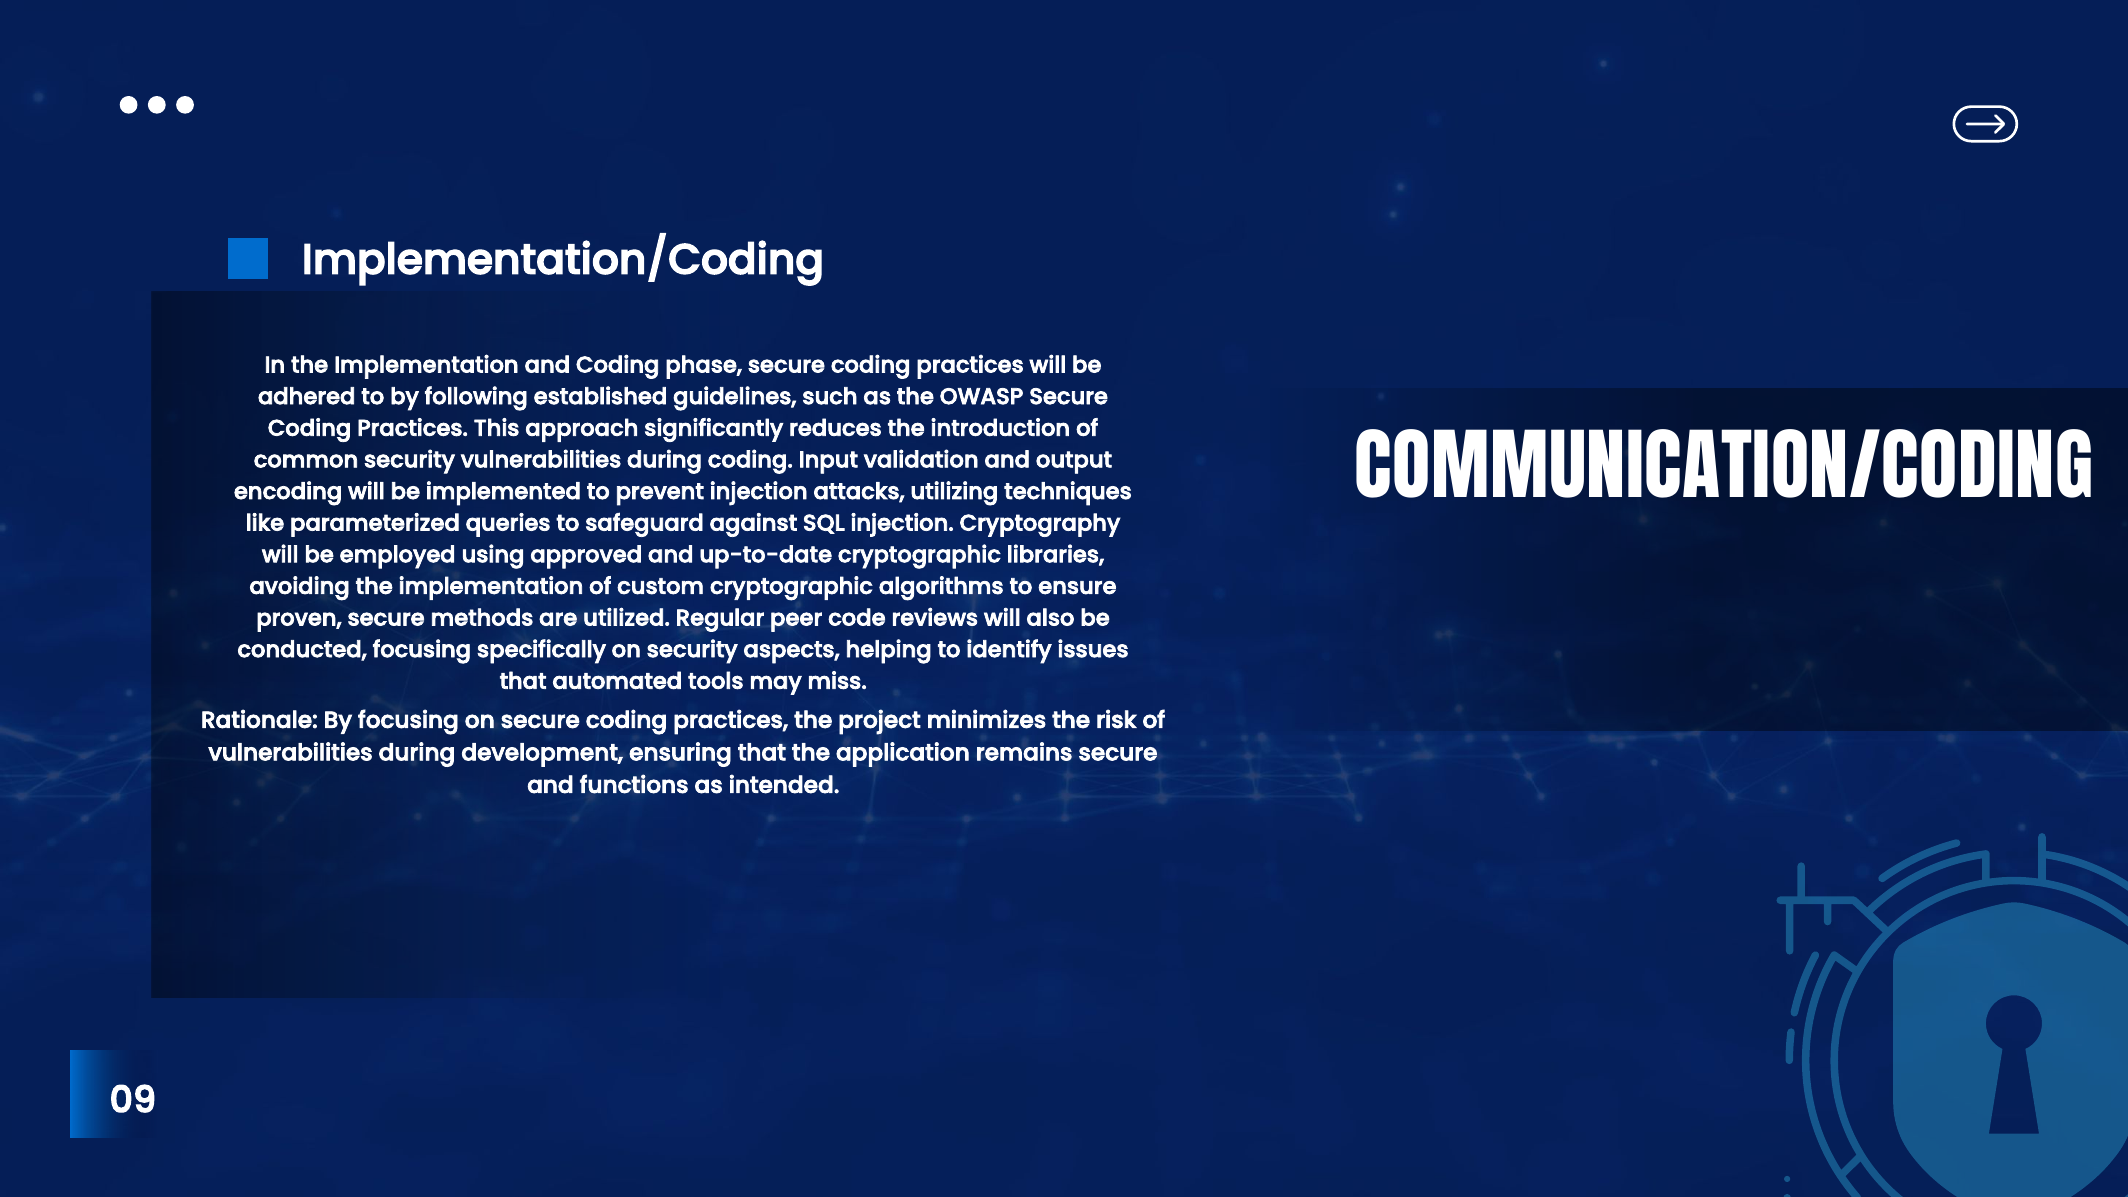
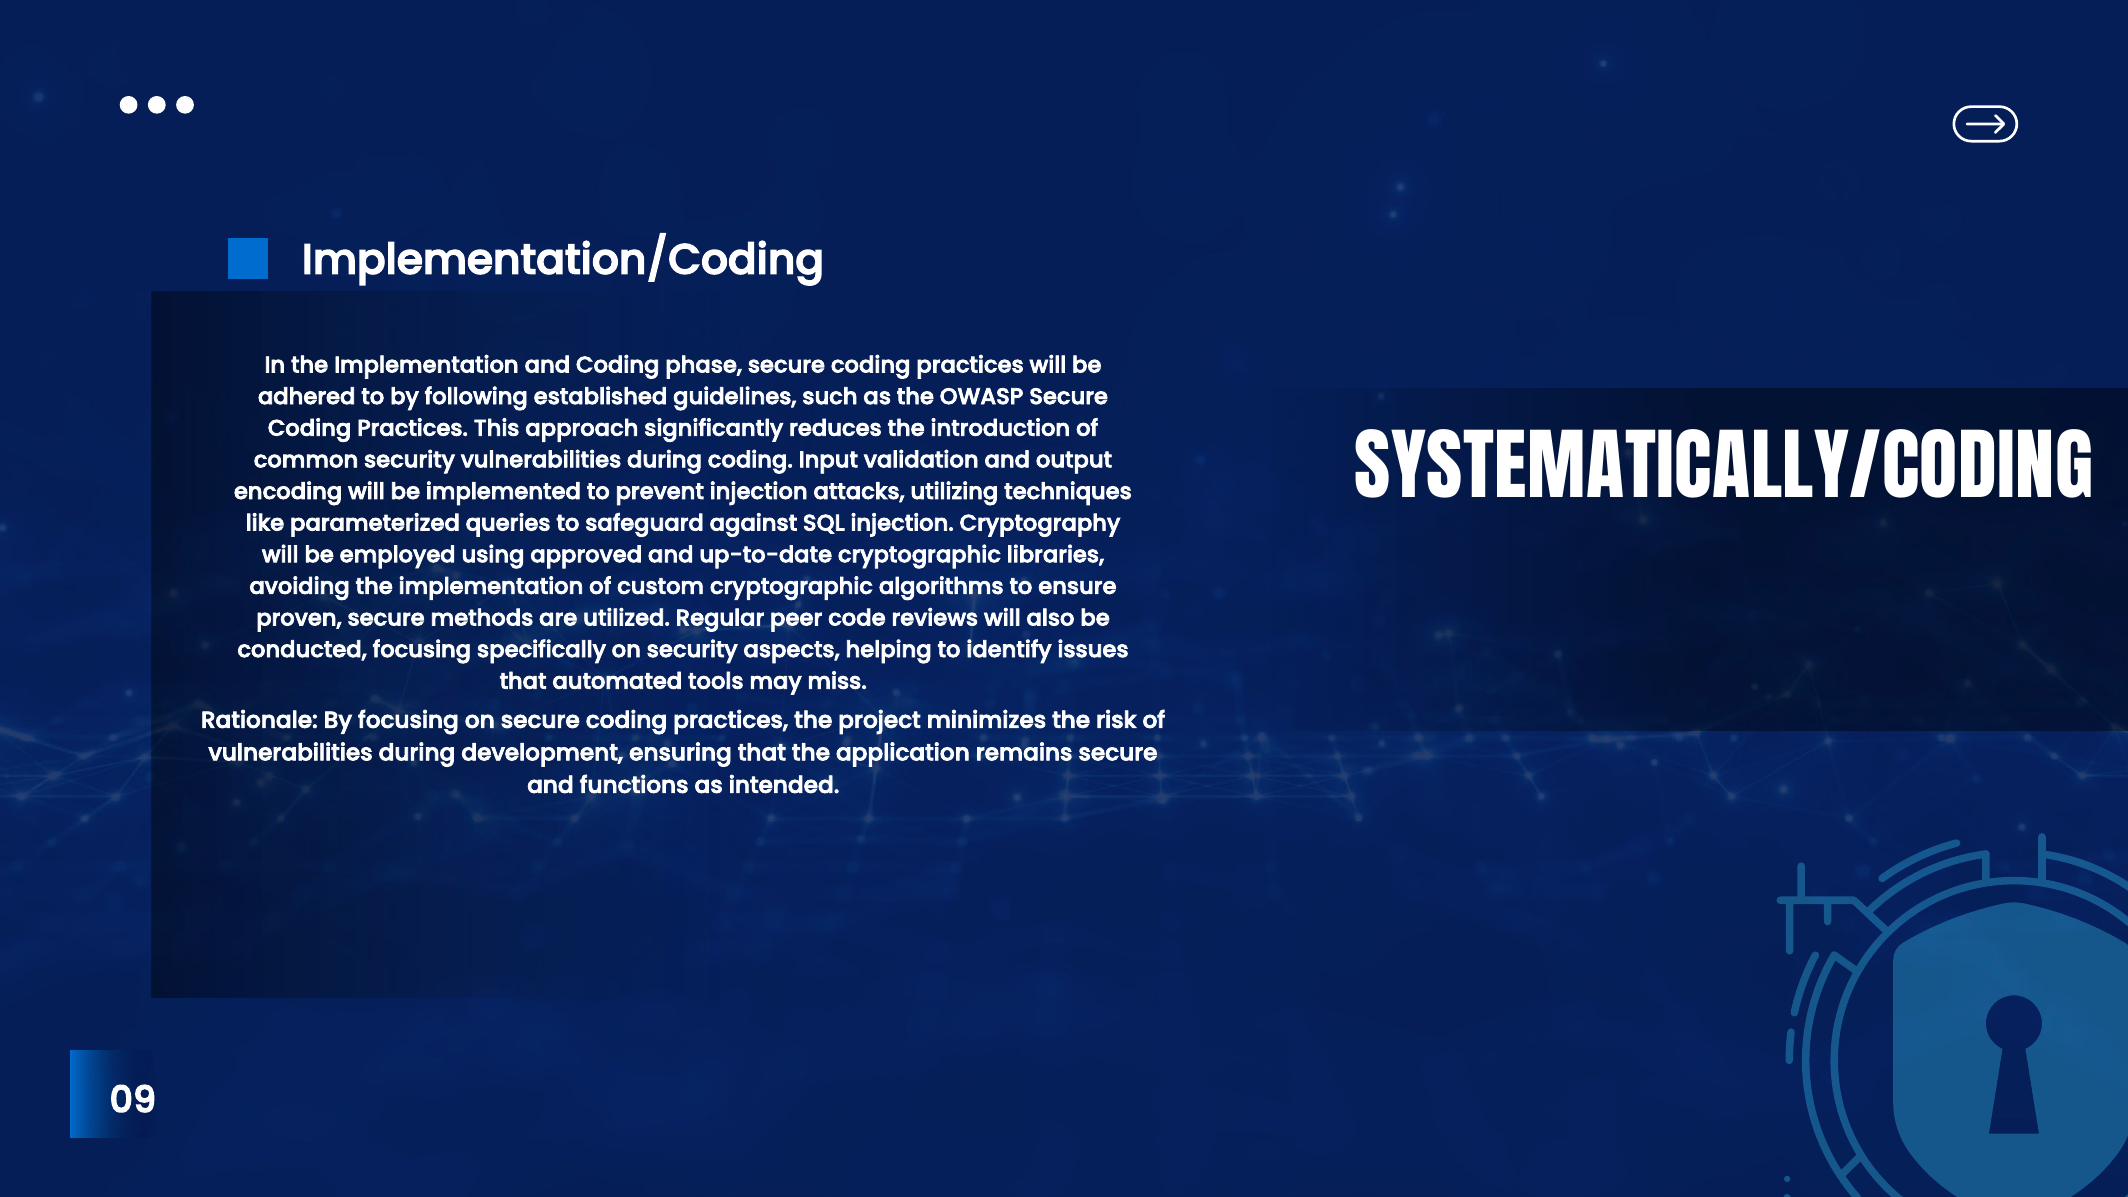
COMMUNICATION/CODING: COMMUNICATION/CODING -> SYSTEMATICALLY/CODING
